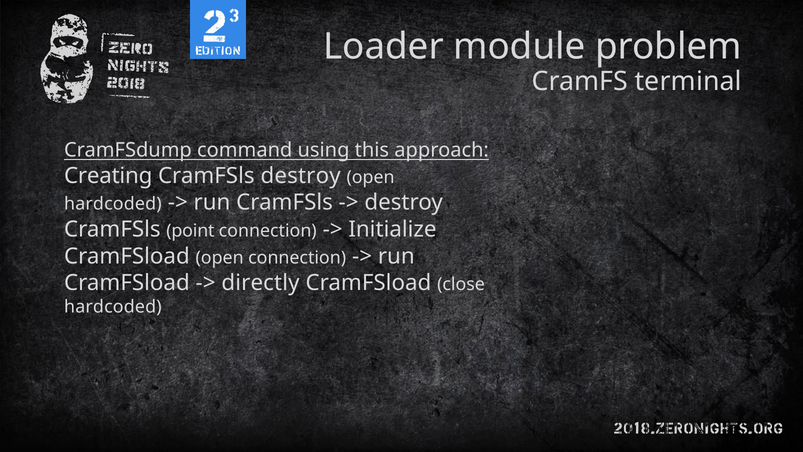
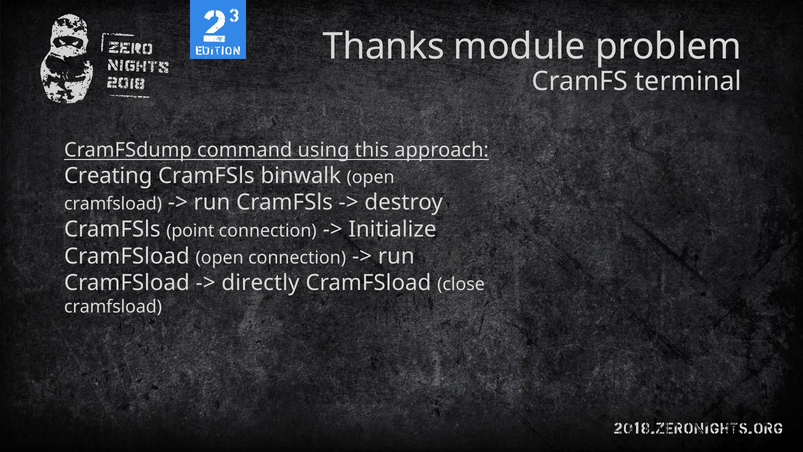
Loader: Loader -> Thanks
CramFSls destroy: destroy -> binwalk
hardcoded at (113, 204): hardcoded -> cramfsload
hardcoded at (113, 307): hardcoded -> cramfsload
